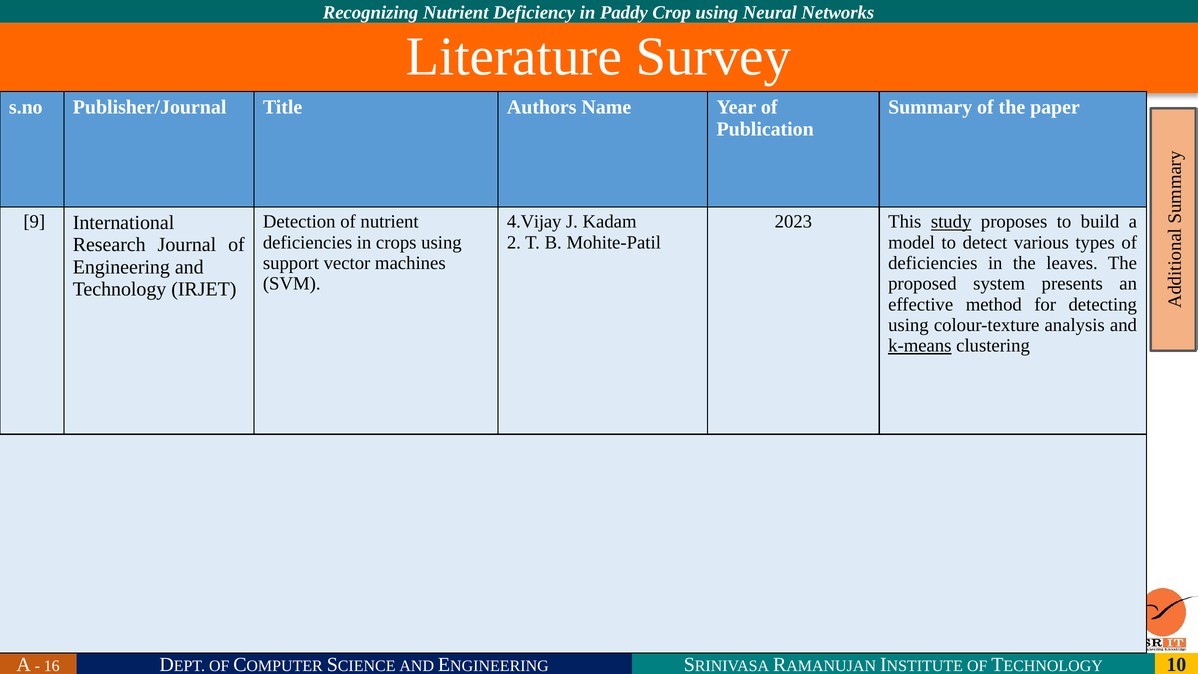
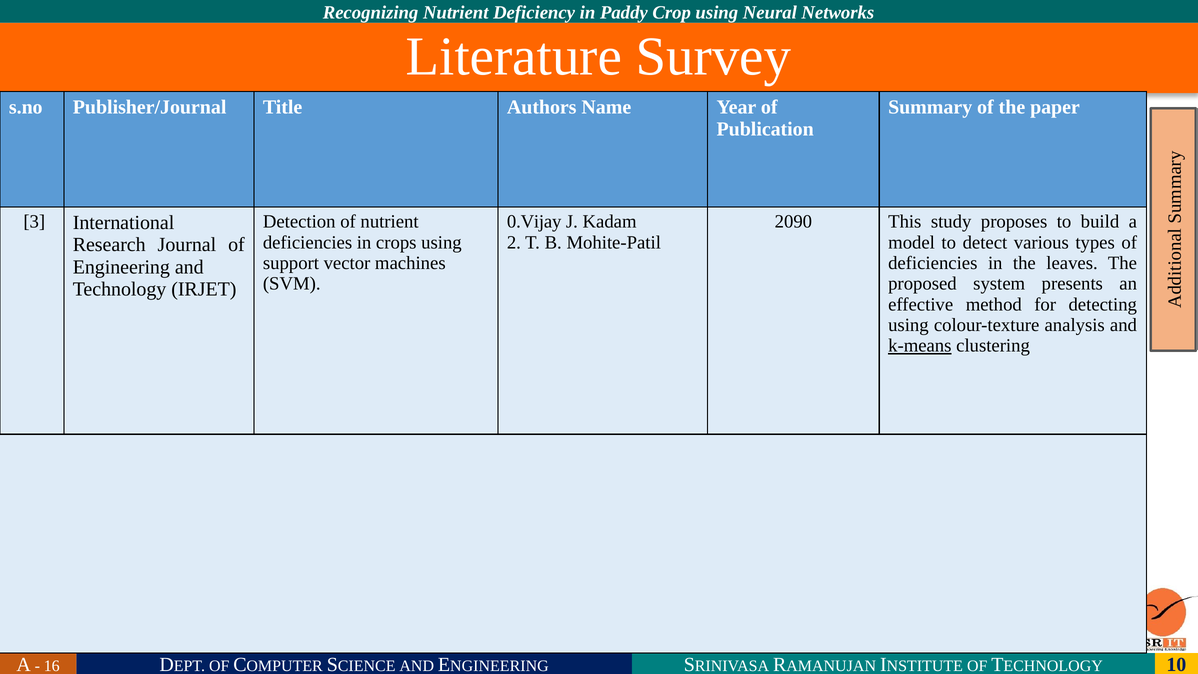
9: 9 -> 3
4.Vijay: 4.Vijay -> 0.Vijay
2023: 2023 -> 2090
study underline: present -> none
